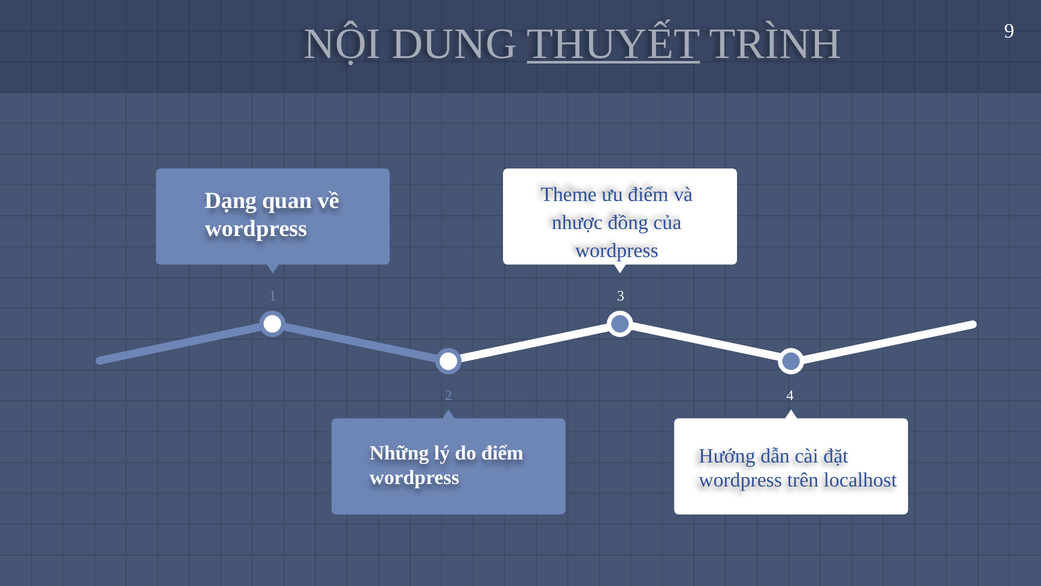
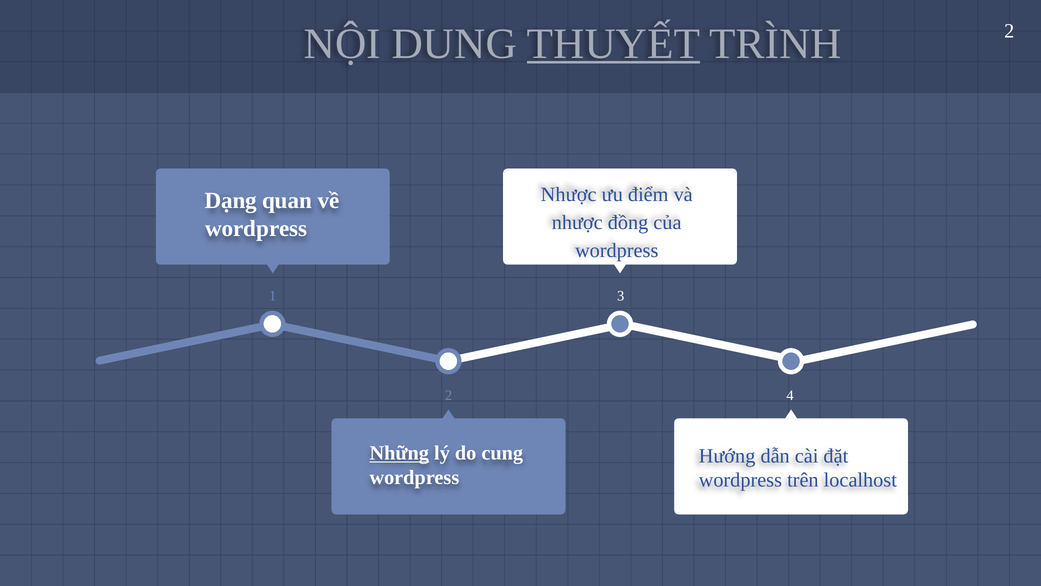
TRÌNH 9: 9 -> 2
Theme at (569, 195): Theme -> Nhược
Những underline: none -> present
do điểm: điểm -> cung
